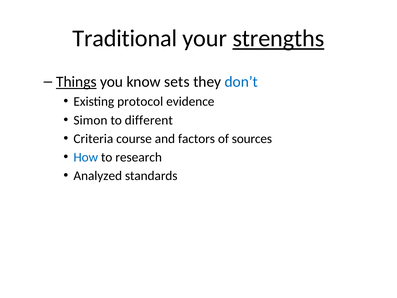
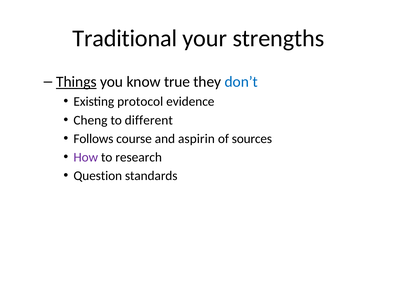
strengths underline: present -> none
sets: sets -> true
Simon: Simon -> Cheng
Criteria: Criteria -> Follows
factors: factors -> aspirin
How colour: blue -> purple
Analyzed: Analyzed -> Question
